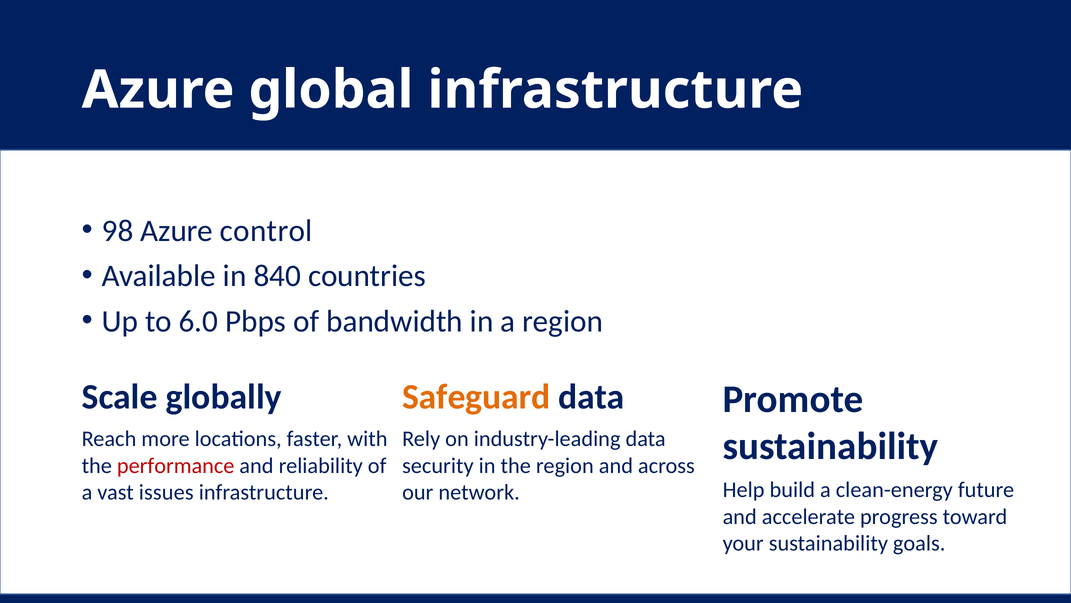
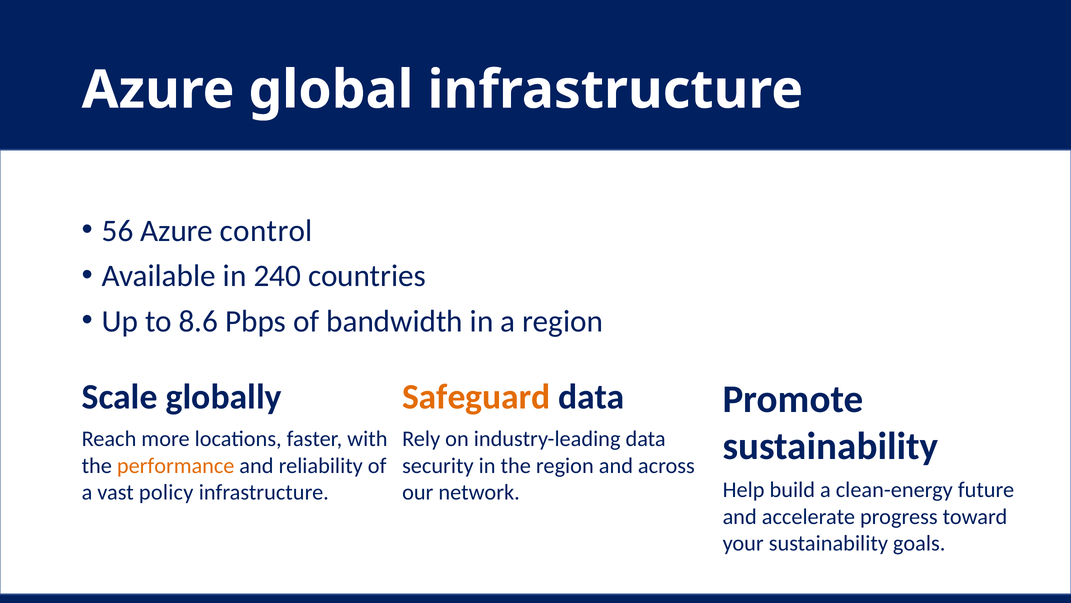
98: 98 -> 56
840: 840 -> 240
6.0: 6.0 -> 8.6
performance colour: red -> orange
issues: issues -> policy
